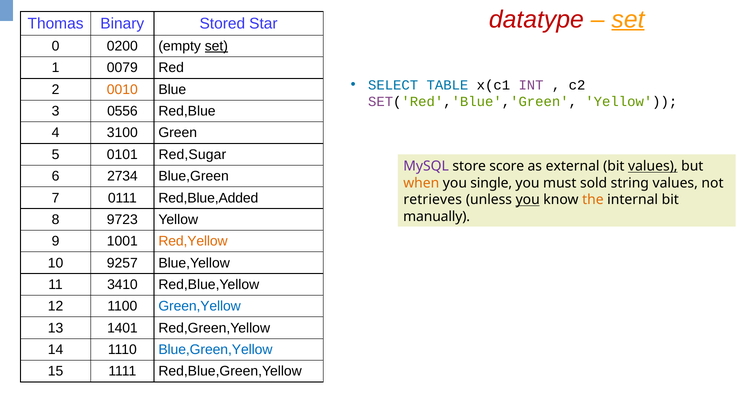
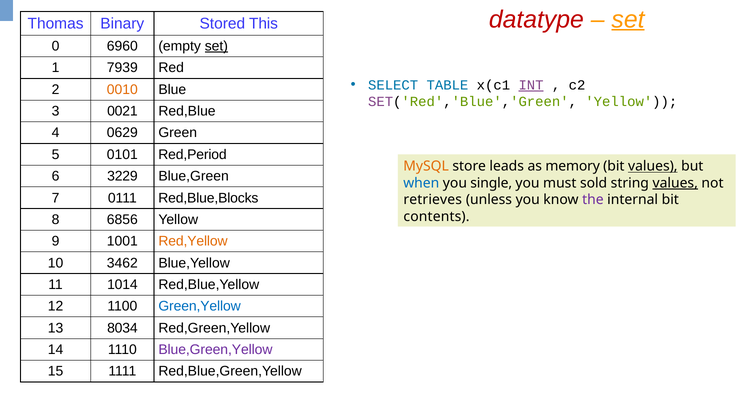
Star: Star -> This
0200: 0200 -> 6960
0079: 0079 -> 7939
INT underline: none -> present
0556: 0556 -> 0021
3100: 3100 -> 0629
Red,Sugar: Red,Sugar -> Red,Period
MySQL colour: purple -> orange
score: score -> leads
external: external -> memory
2734: 2734 -> 3229
when colour: orange -> blue
values at (675, 183) underline: none -> present
Red,Blue,Added: Red,Blue,Added -> Red,Blue,Blocks
you at (528, 200) underline: present -> none
the colour: orange -> purple
manually: manually -> contents
9723: 9723 -> 6856
9257: 9257 -> 3462
3410: 3410 -> 1014
1401: 1401 -> 8034
Blue,Green,Yellow colour: blue -> purple
